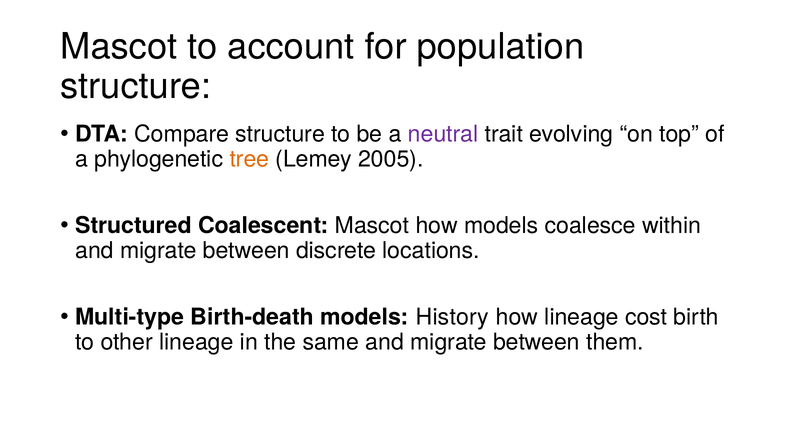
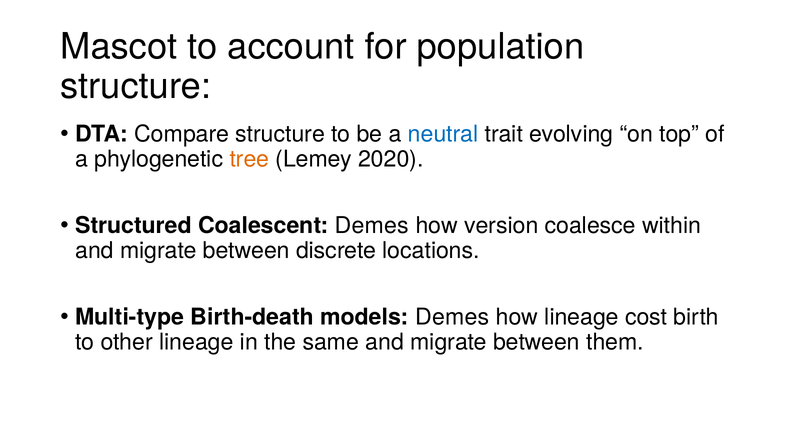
neutral colour: purple -> blue
2005: 2005 -> 2020
Coalescent Mascot: Mascot -> Demes
how models: models -> version
models History: History -> Demes
